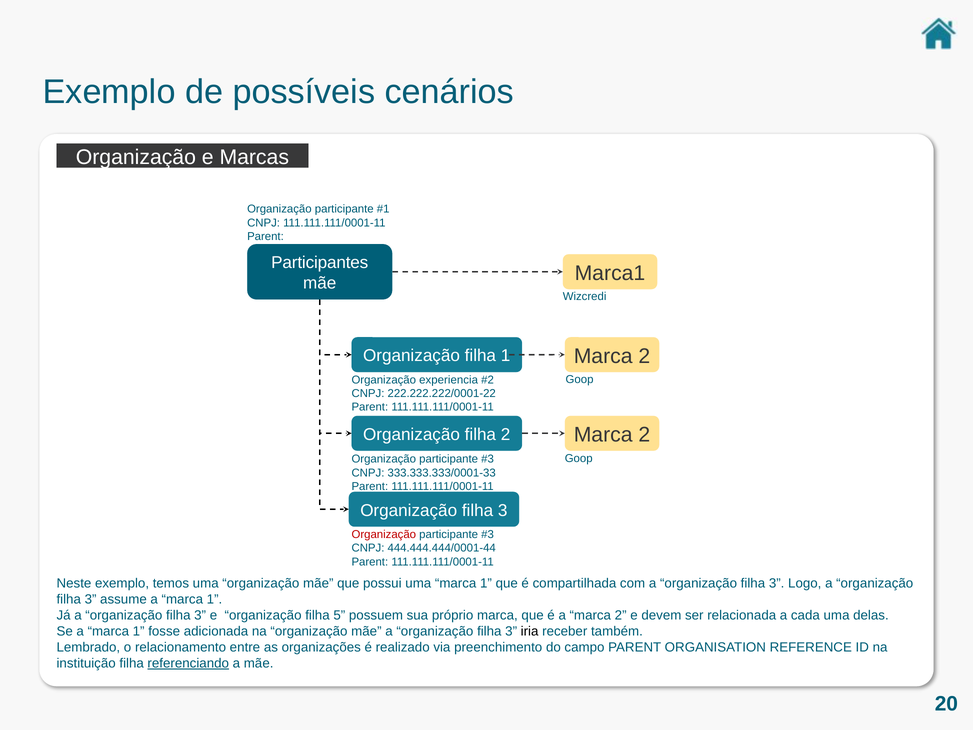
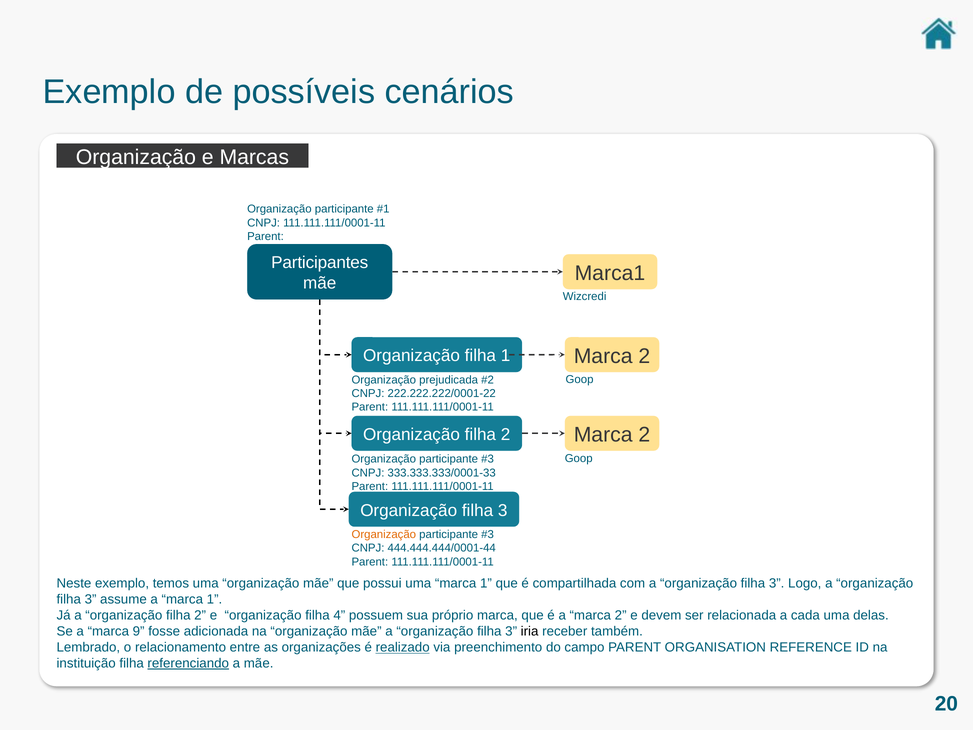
experiencia: experiencia -> prejudicada
Organização at (384, 535) colour: red -> orange
3 at (200, 616): 3 -> 2
5: 5 -> 4
Se a marca 1: 1 -> 9
realizado underline: none -> present
